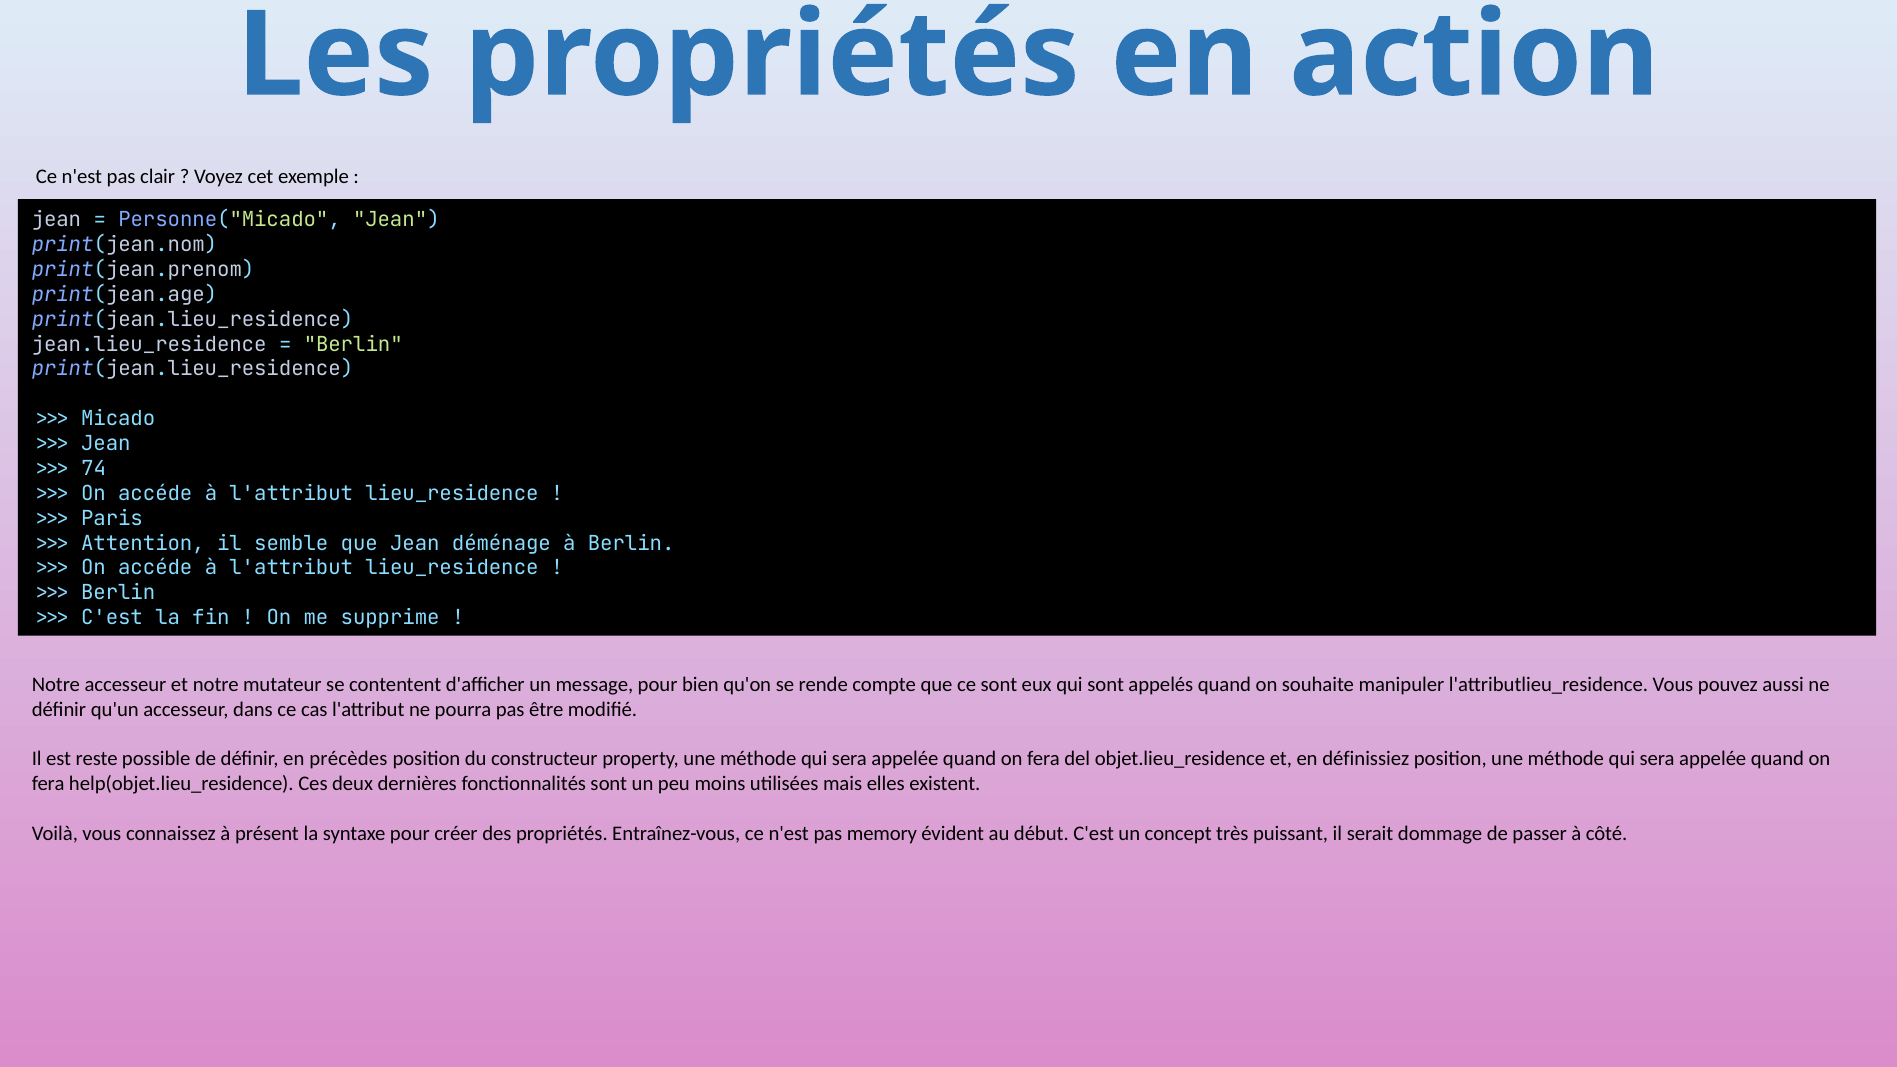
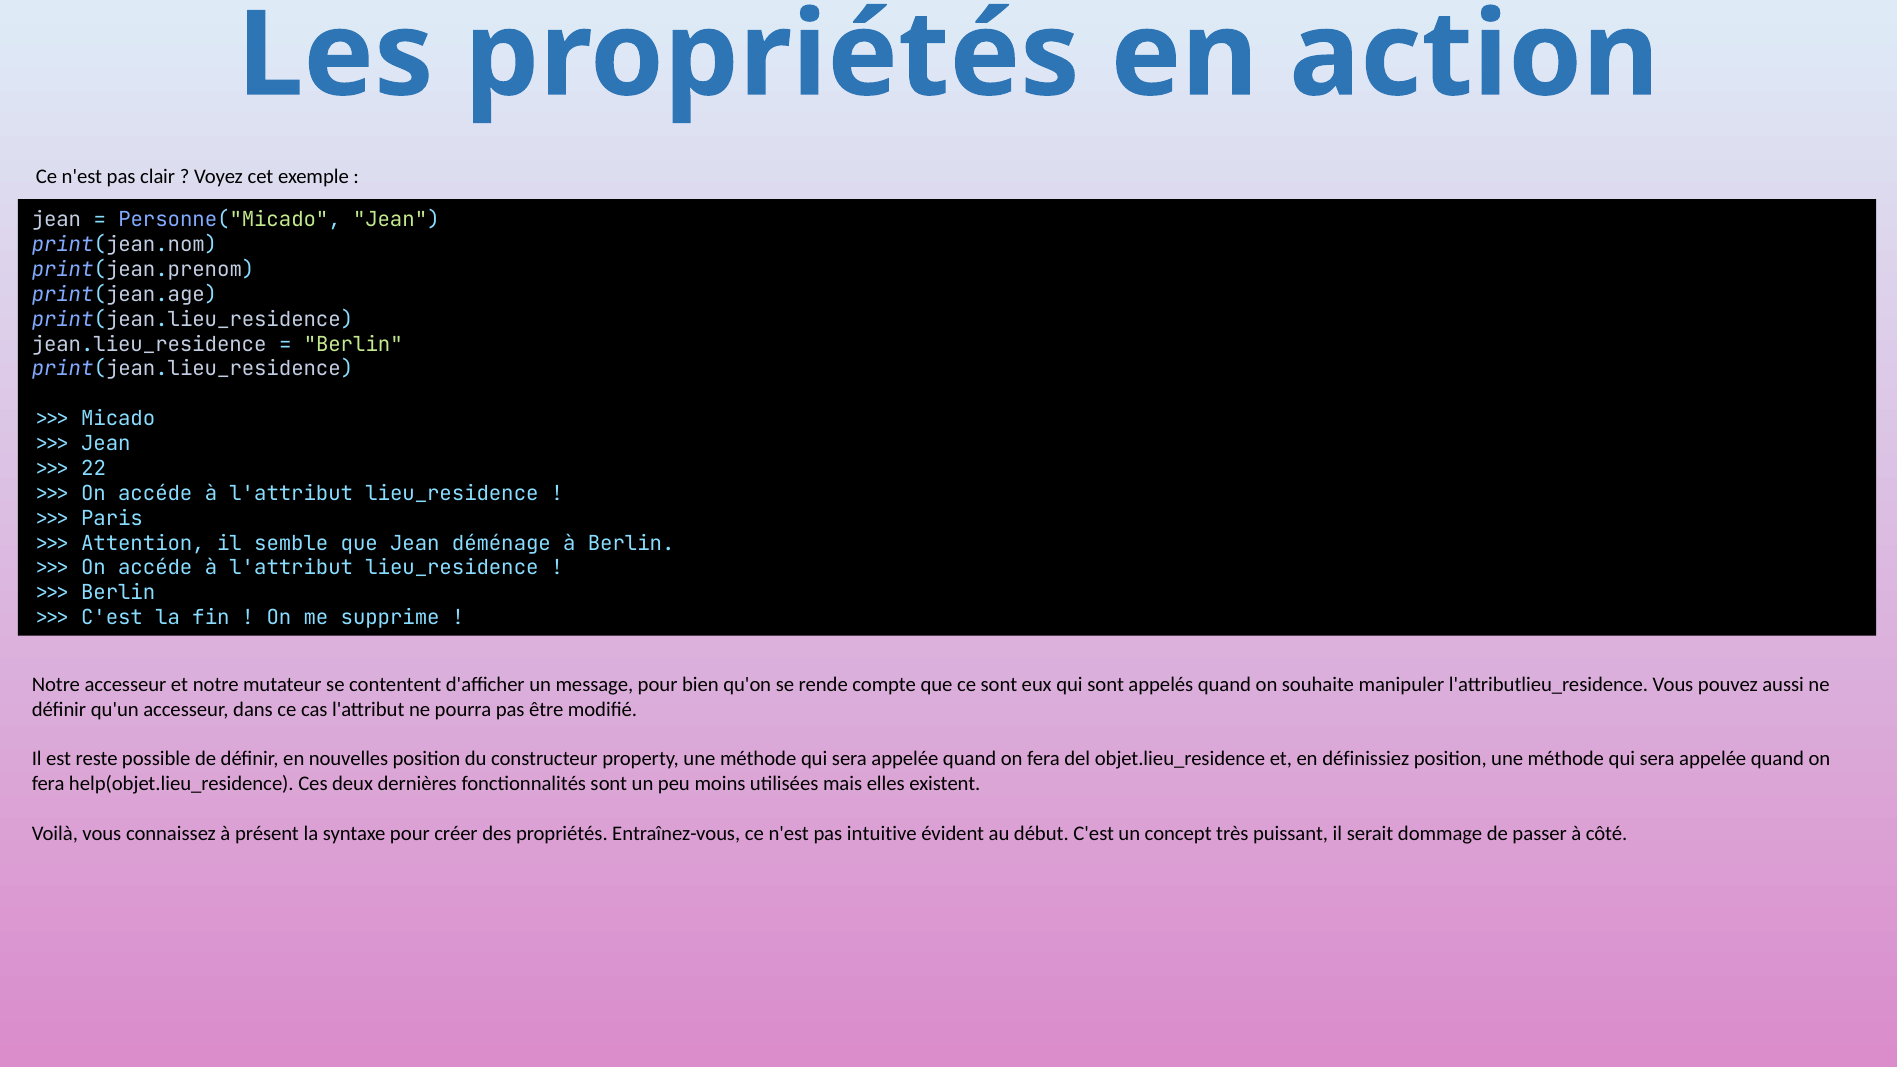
74: 74 -> 22
précèdes: précèdes -> nouvelles
memory: memory -> intuitive
